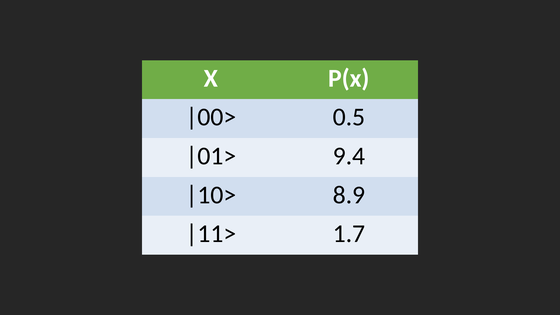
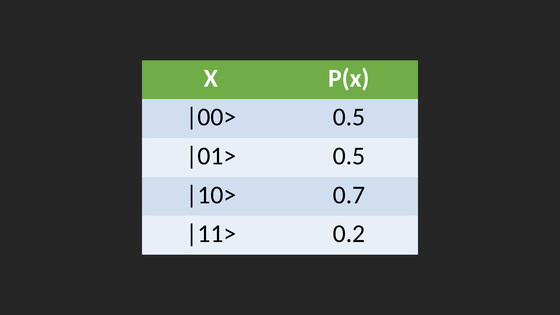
9.4 at (349, 156): 9.4 -> 0.5
8.9: 8.9 -> 0.7
1.7: 1.7 -> 0.2
